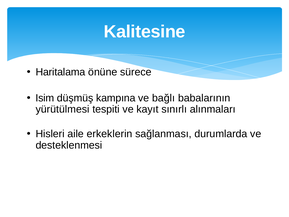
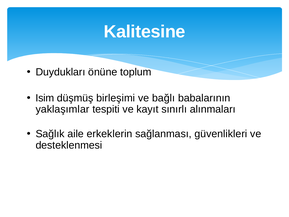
Haritalama: Haritalama -> Duydukları
sürece: sürece -> toplum
kampına: kampına -> birleşimi
yürütülmesi: yürütülmesi -> yaklaşımlar
Hisleri: Hisleri -> Sağlık
durumlarda: durumlarda -> güvenlikleri
